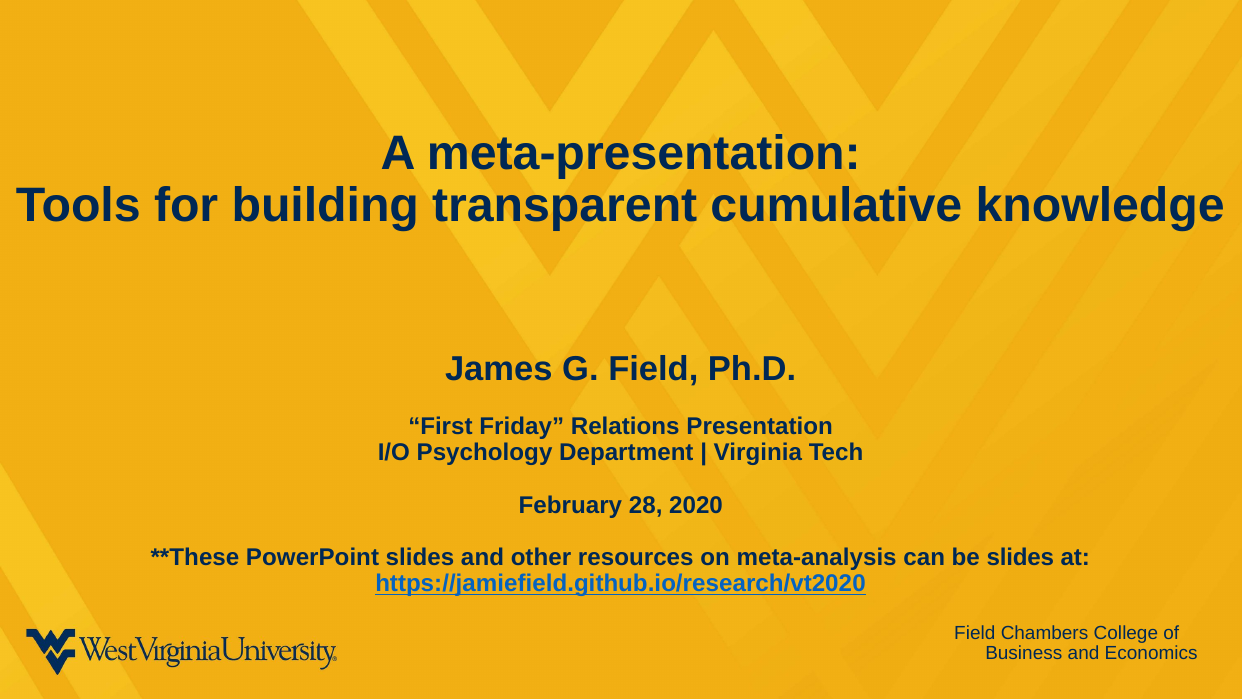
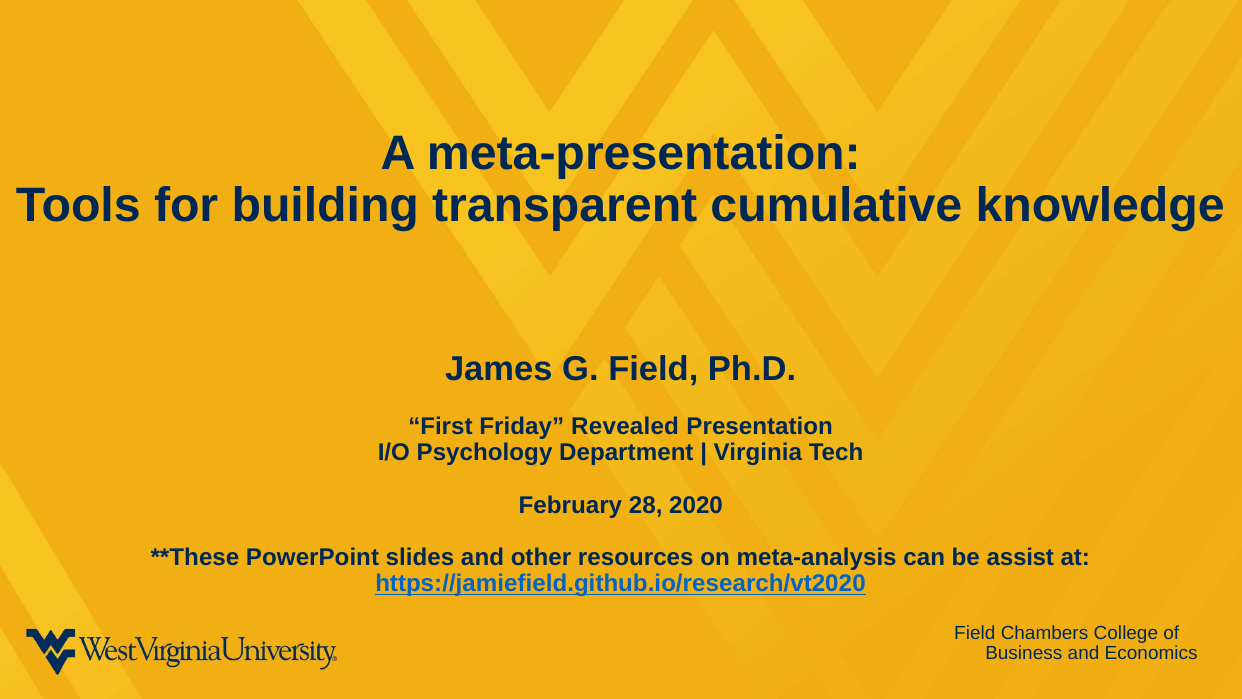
Relations: Relations -> Revealed
be slides: slides -> assist
